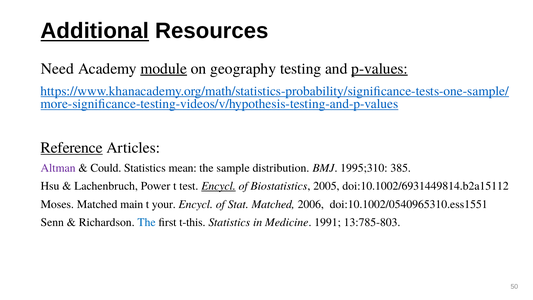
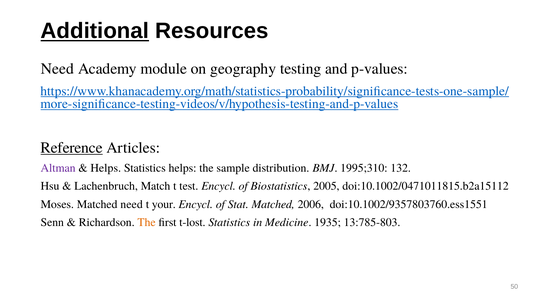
module underline: present -> none
p-values underline: present -> none
Could at (106, 168): Could -> Helps
Statistics mean: mean -> helps
385: 385 -> 132
Power: Power -> Match
Encycl at (219, 186) underline: present -> none
doi:10.1002/6931449814.b2a15112: doi:10.1002/6931449814.b2a15112 -> doi:10.1002/0471011815.b2a15112
Matched main: main -> need
doi:10.1002/0540965310.ess1551: doi:10.1002/0540965310.ess1551 -> doi:10.1002/9357803760.ess1551
The at (147, 222) colour: blue -> orange
t-this: t-this -> t-lost
1991: 1991 -> 1935
